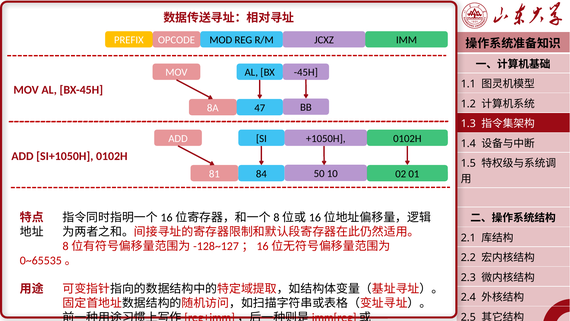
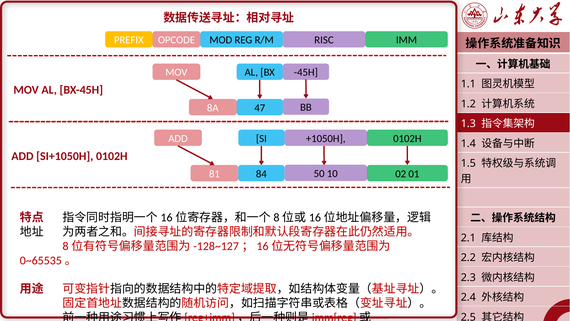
JCXZ: JCXZ -> RISC
